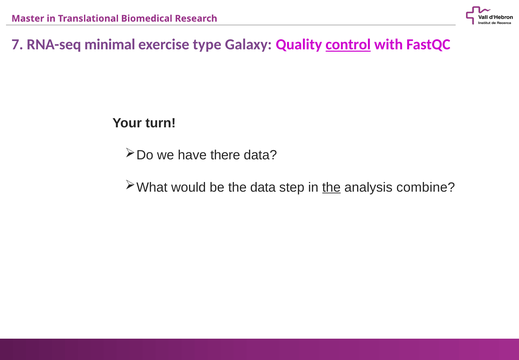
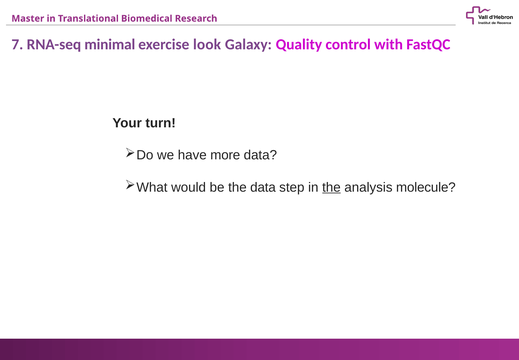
type: type -> look
control underline: present -> none
there: there -> more
combine: combine -> molecule
